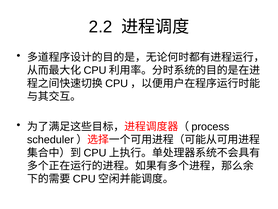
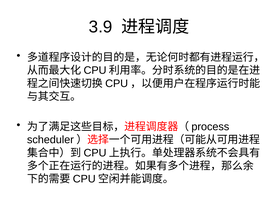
2.2: 2.2 -> 3.9
